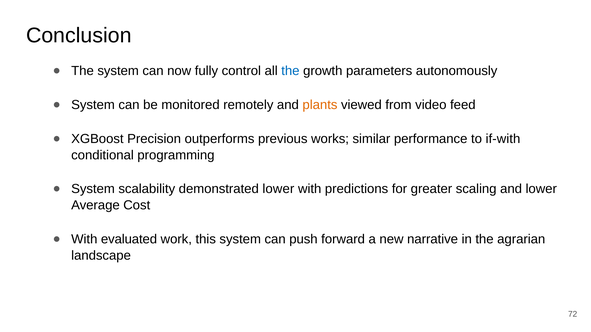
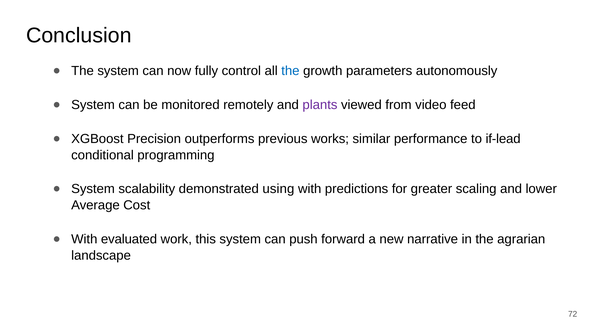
plants colour: orange -> purple
if-with: if-with -> if-lead
demonstrated lower: lower -> using
